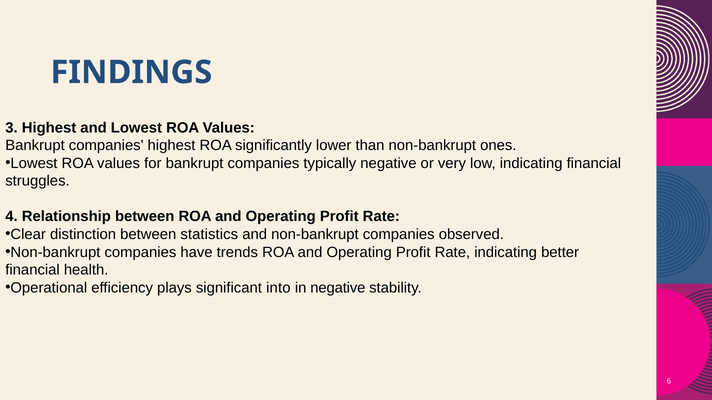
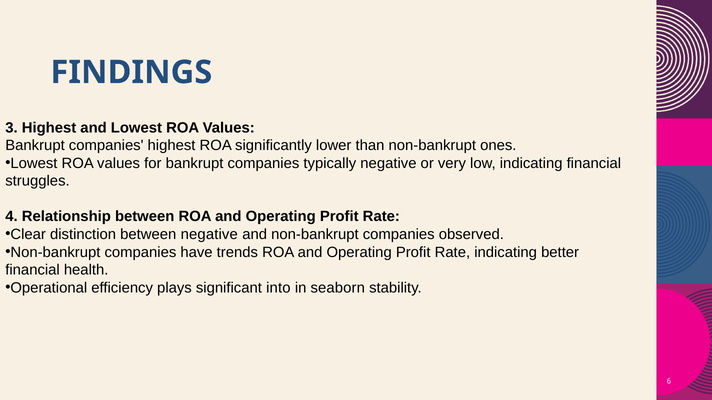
between statistics: statistics -> negative
in negative: negative -> seaborn
